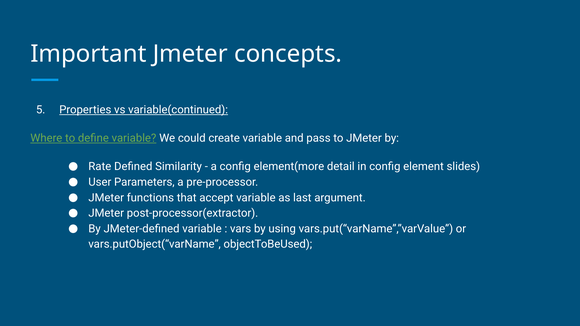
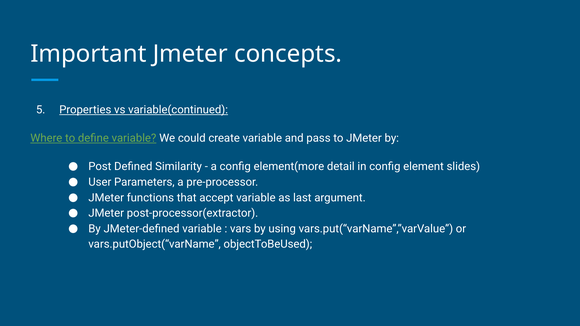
Rate: Rate -> Post
